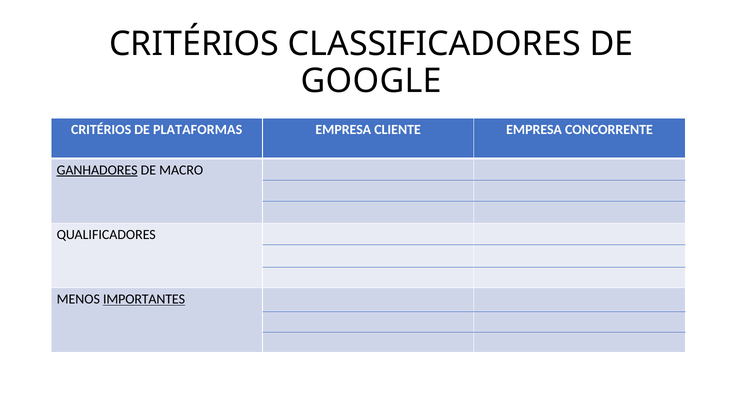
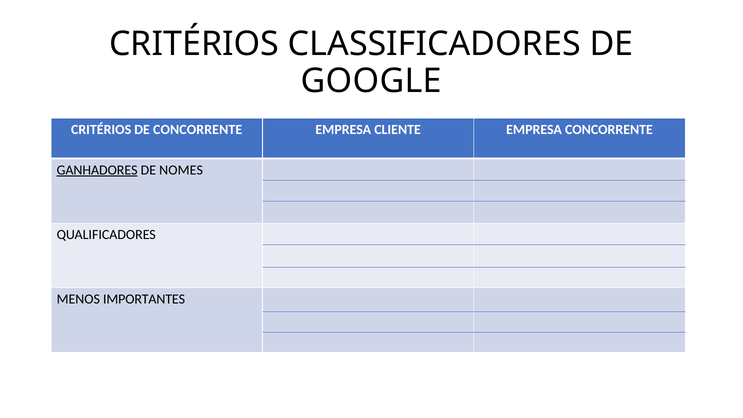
DE PLATAFORMAS: PLATAFORMAS -> CONCORRENTE
MACRO: MACRO -> NOMES
IMPORTANTES underline: present -> none
